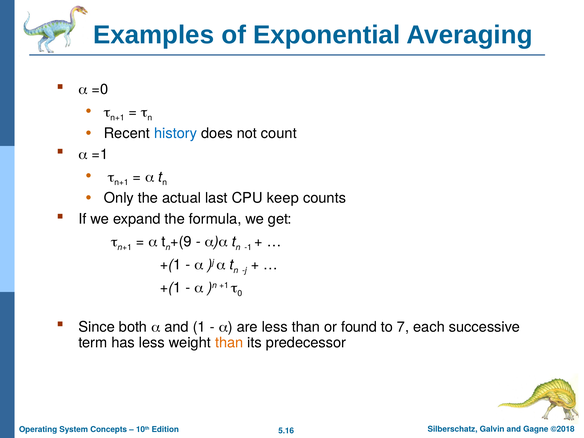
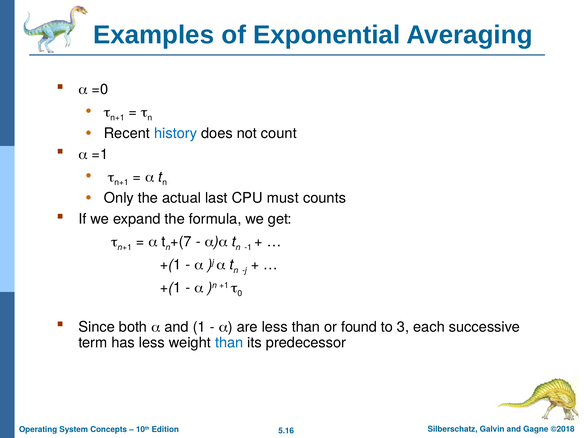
keep: keep -> must
+(9: +(9 -> +(7
7: 7 -> 3
than at (229, 343) colour: orange -> blue
